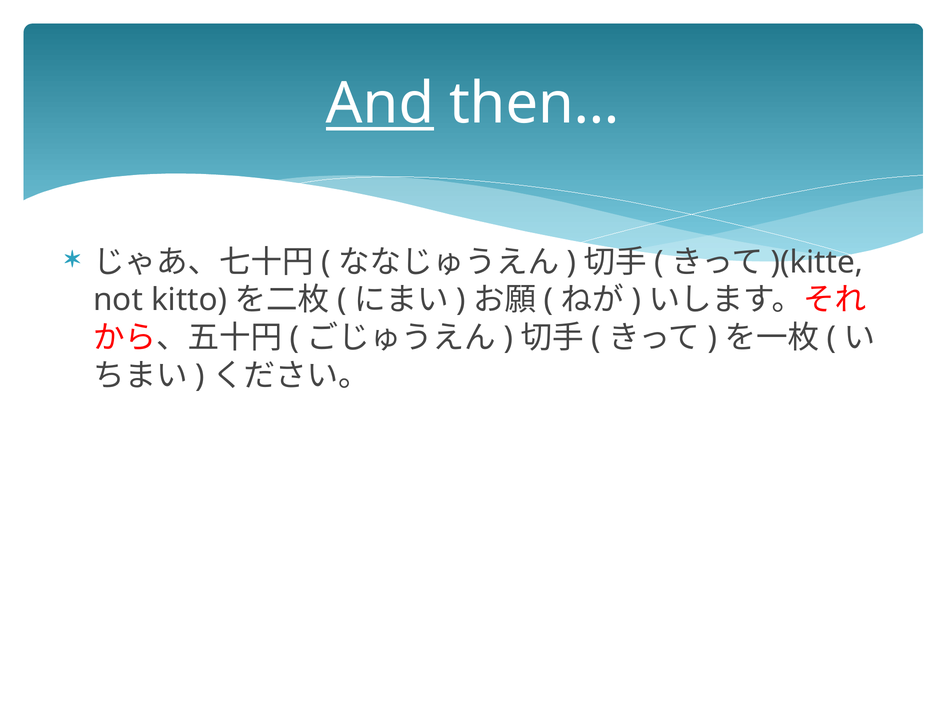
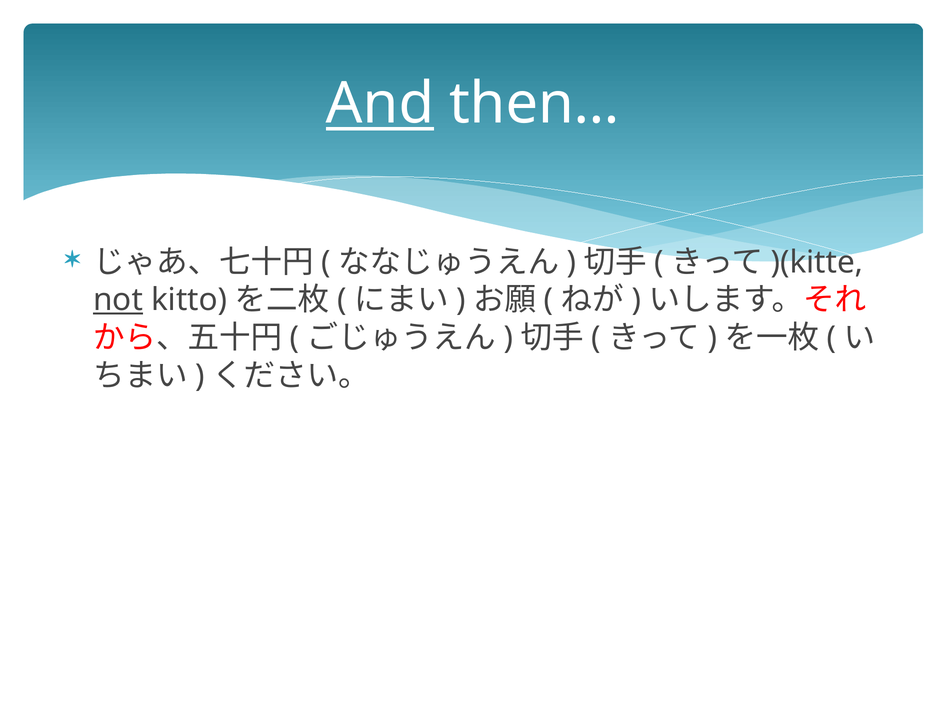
not underline: none -> present
